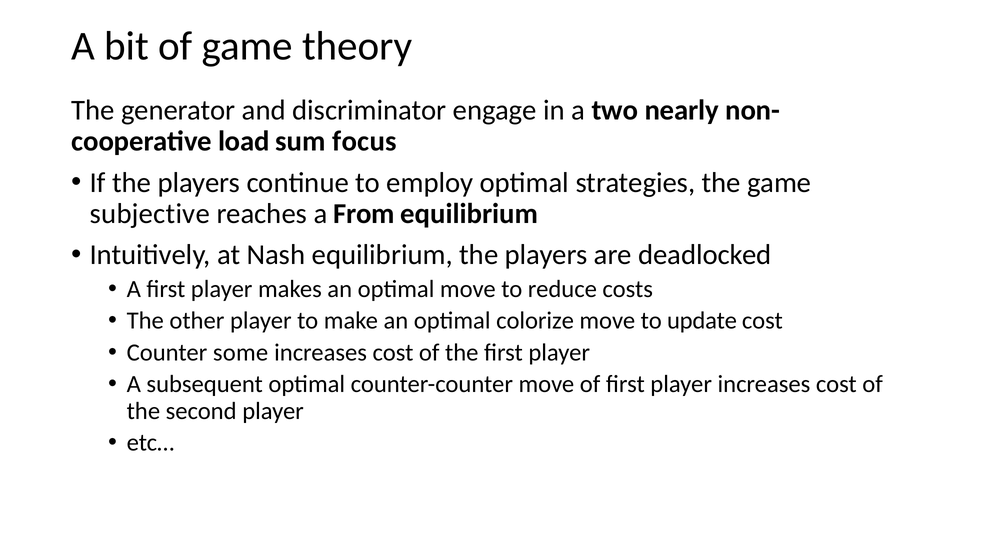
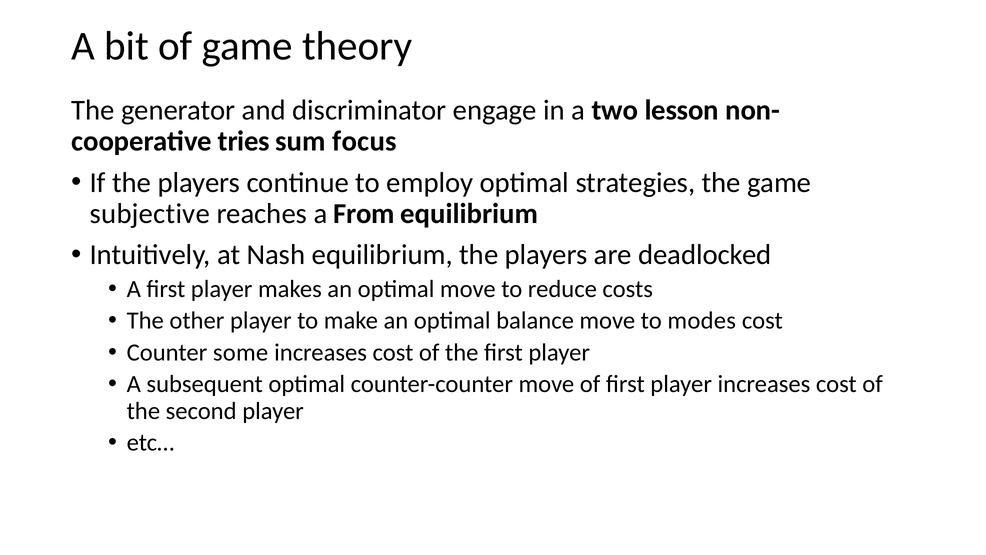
nearly: nearly -> lesson
load: load -> tries
colorize: colorize -> balance
update: update -> modes
